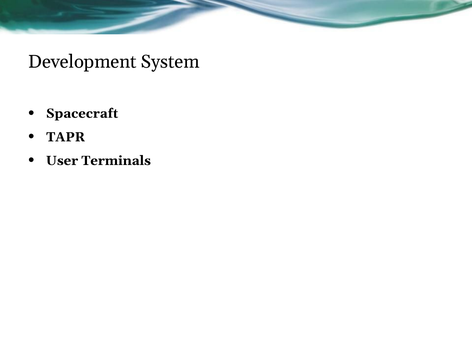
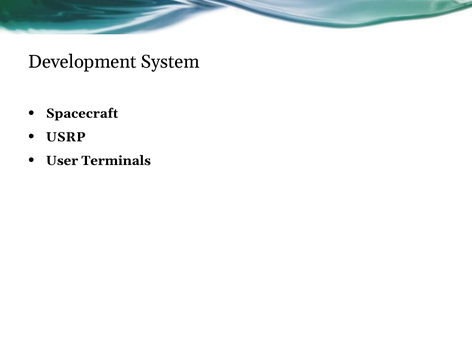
TAPR: TAPR -> USRP
